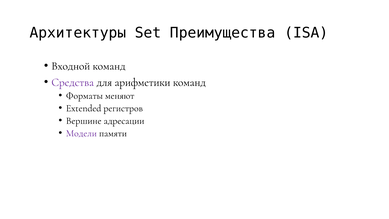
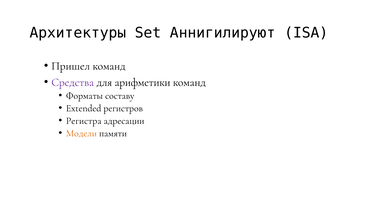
Преимущества: Преимущества -> Аннигилируют
Входной: Входной -> Пришел
меняют: меняют -> составу
Вершине: Вершине -> Регистра
Модели colour: purple -> orange
